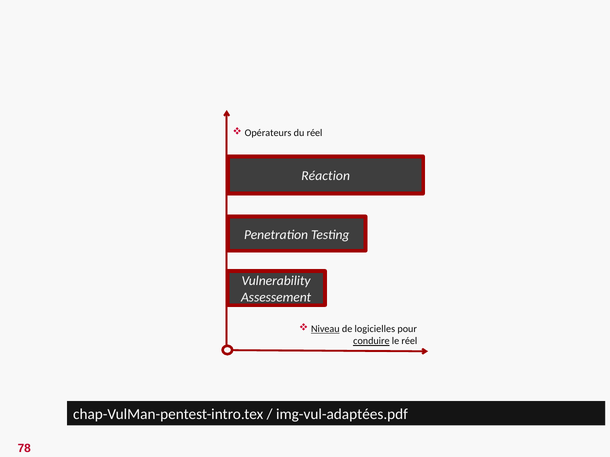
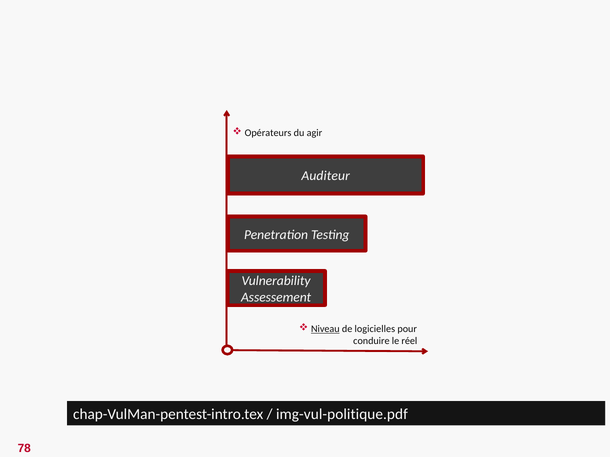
du réel: réel -> agir
Réaction: Réaction -> Auditeur
conduire underline: present -> none
img-vul-adaptées.pdf: img-vul-adaptées.pdf -> img-vul-politique.pdf
